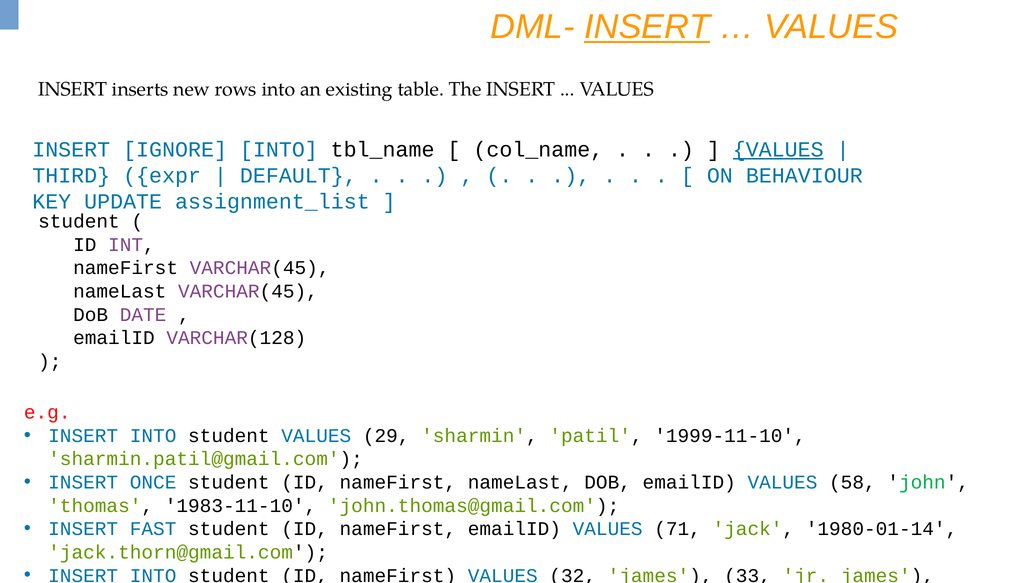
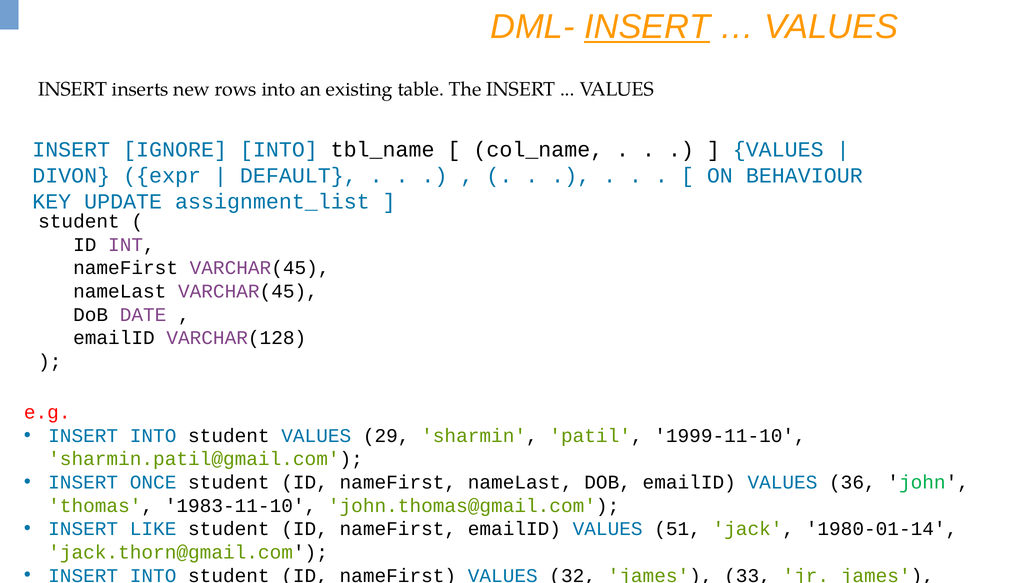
VALUES at (778, 149) underline: present -> none
THIRD: THIRD -> DIVON
58: 58 -> 36
FAST: FAST -> LIKE
71: 71 -> 51
